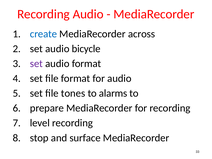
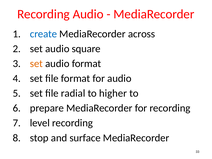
bicycle: bicycle -> square
set at (36, 64) colour: purple -> orange
tones: tones -> radial
alarms: alarms -> higher
